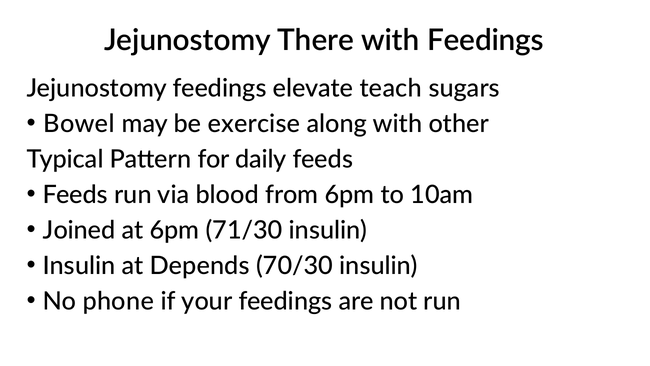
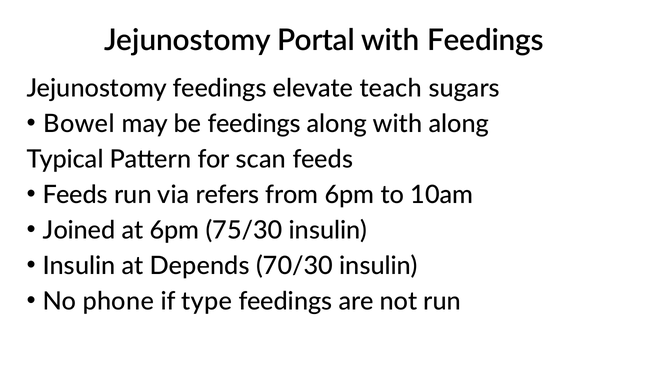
There: There -> Portal
be exercise: exercise -> feedings
with other: other -> along
daily: daily -> scan
blood: blood -> refers
71/30: 71/30 -> 75/30
your: your -> type
